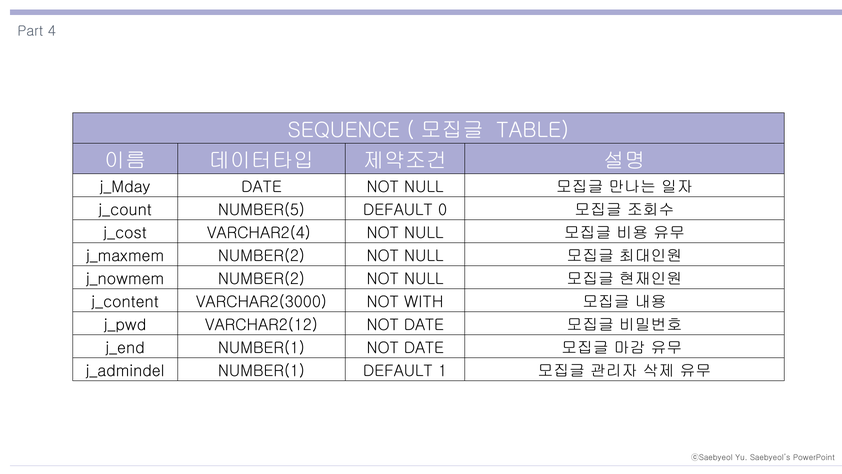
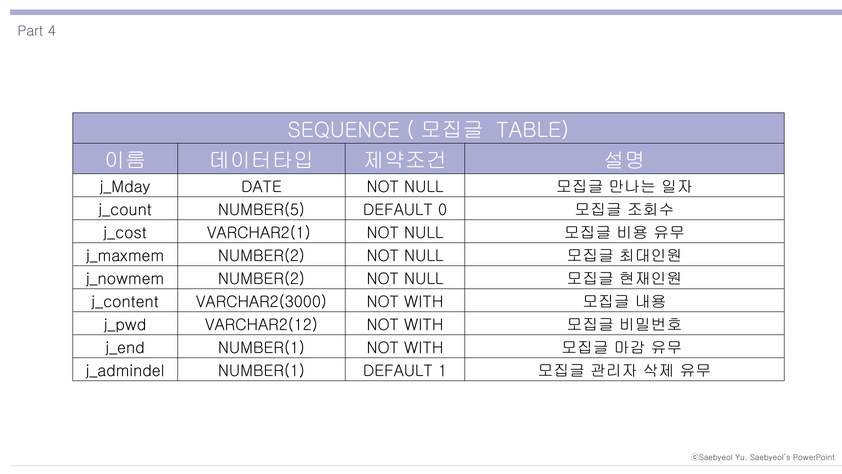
VARCHAR2(4: VARCHAR2(4 -> VARCHAR2(1
VARCHAR2(12 NOT DATE: DATE -> WITH
NUMBER(1 NOT DATE: DATE -> WITH
